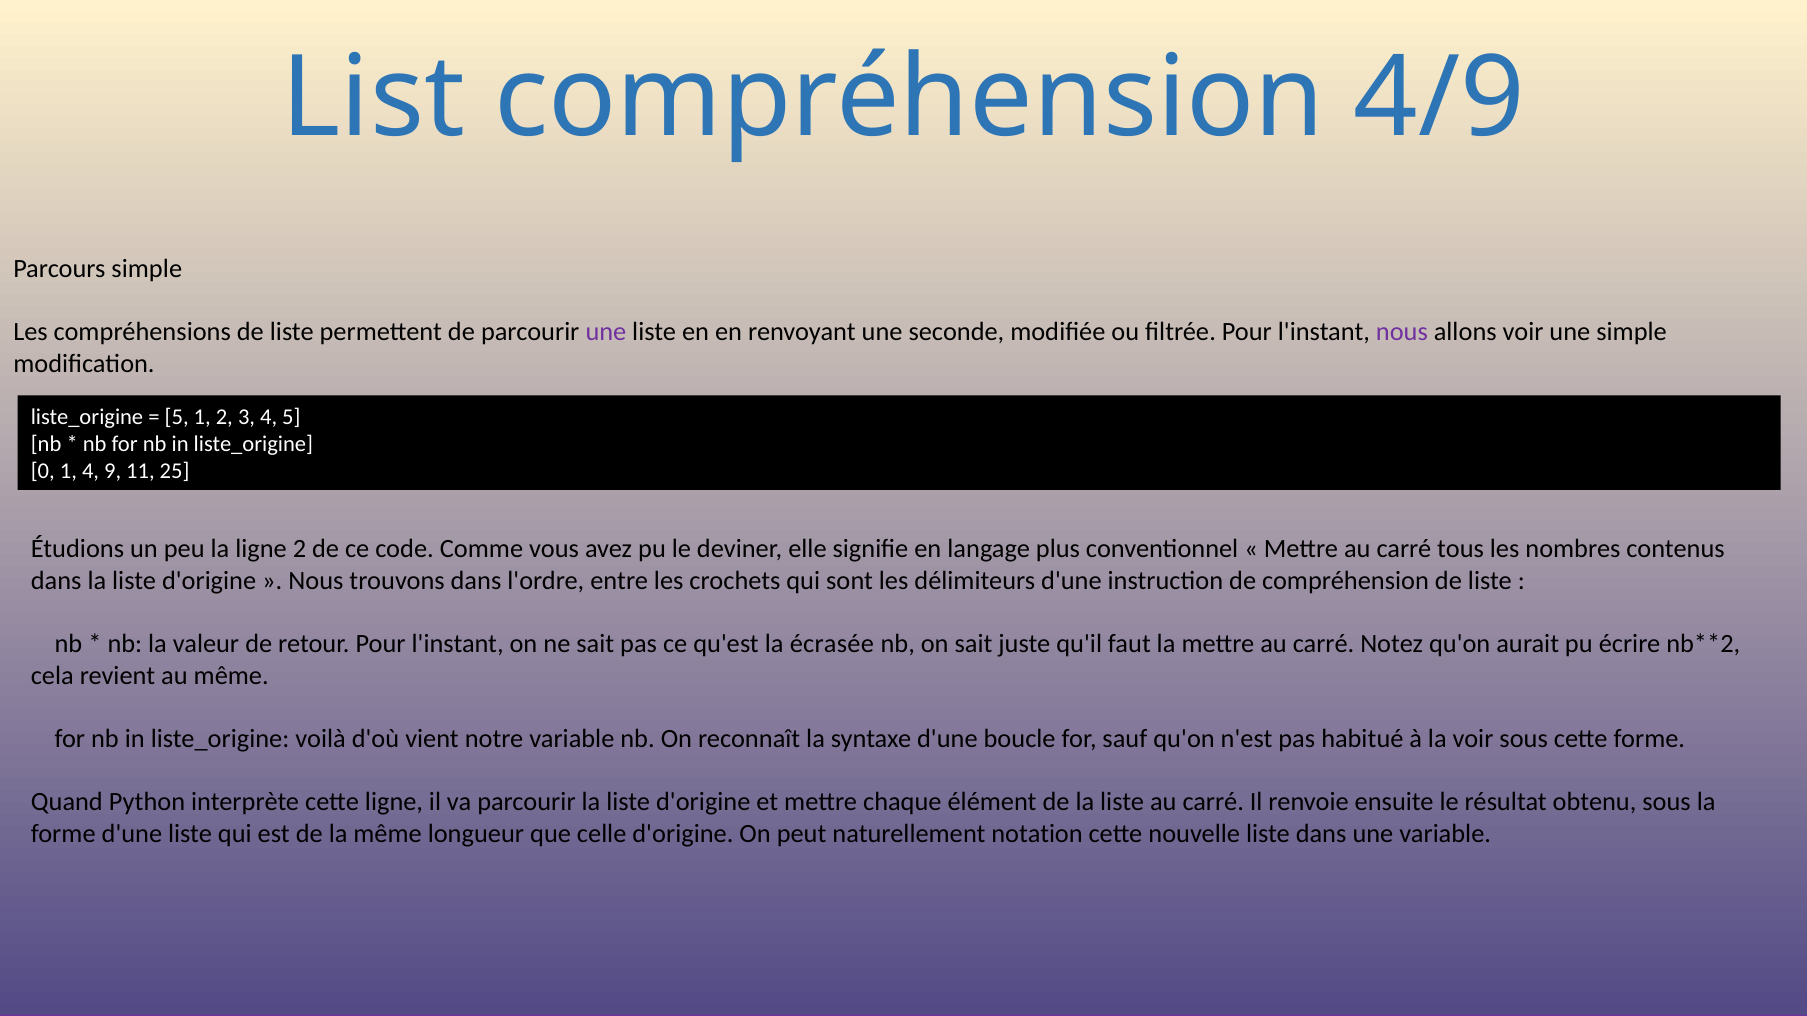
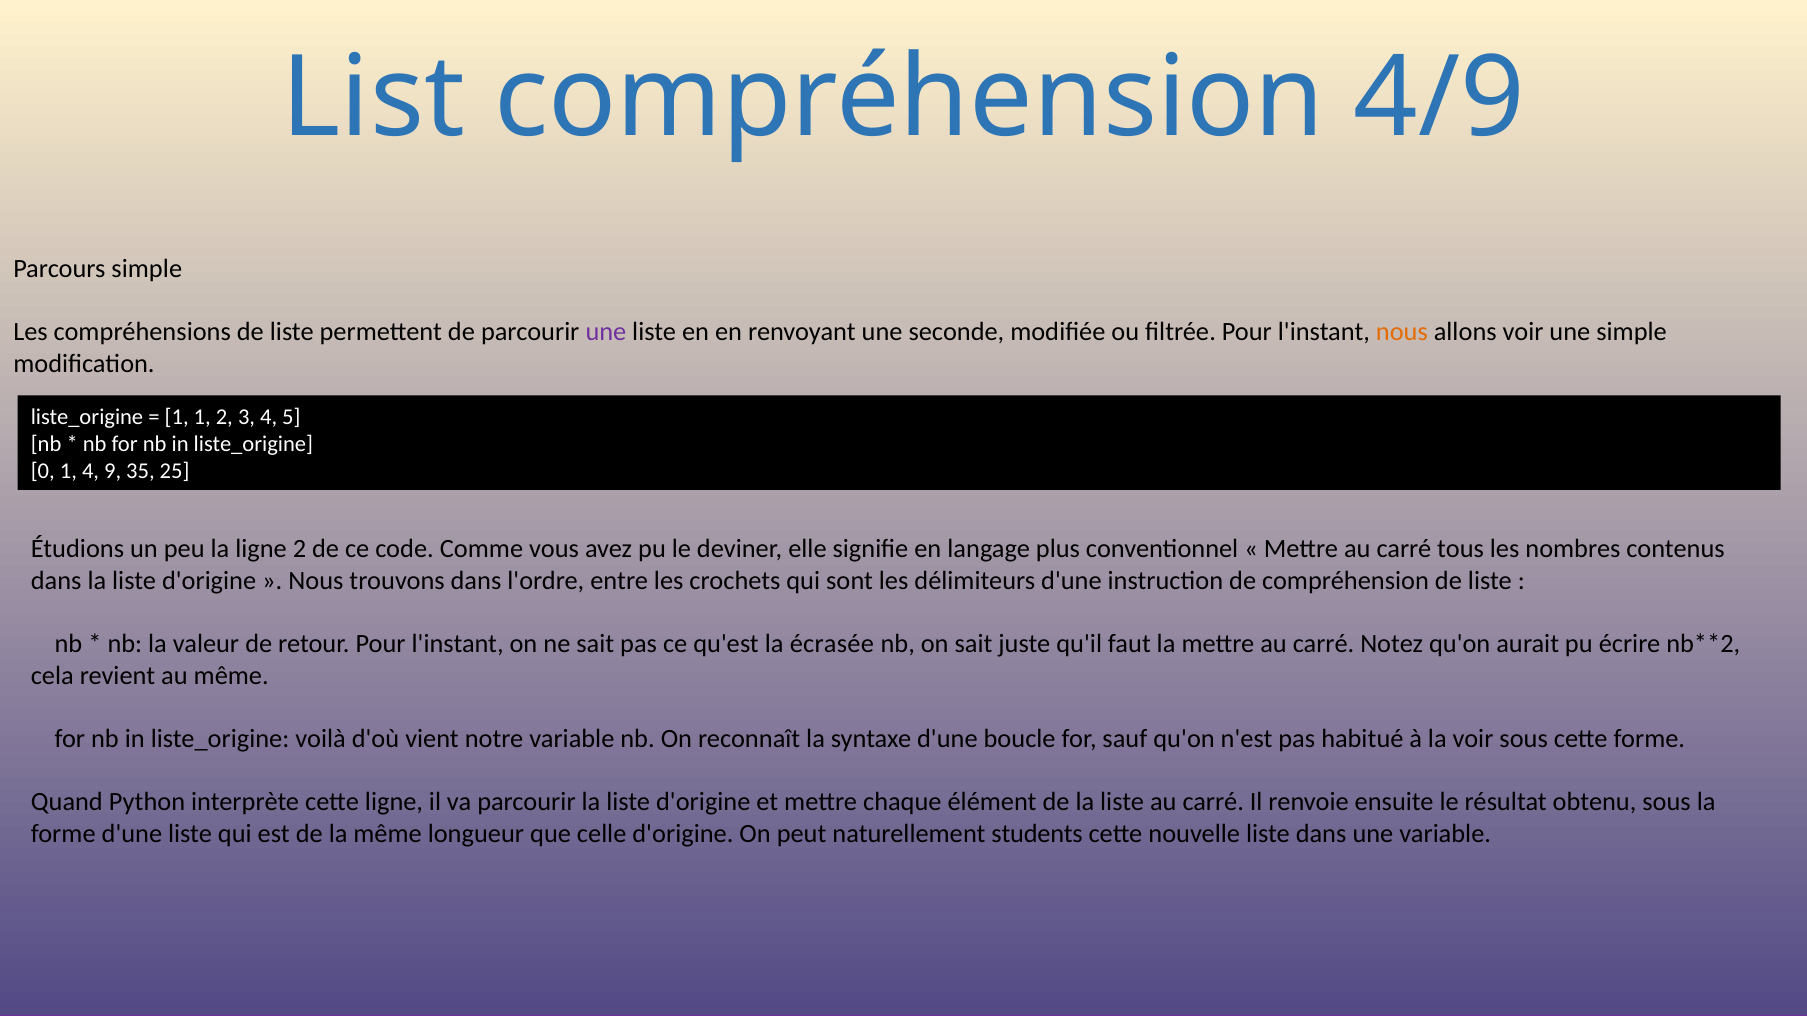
nous at (1402, 332) colour: purple -> orange
5 at (177, 417): 5 -> 1
11: 11 -> 35
notation: notation -> students
